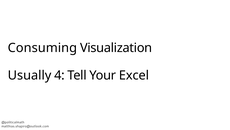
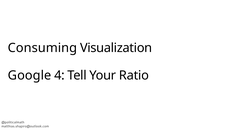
Usually: Usually -> Google
Excel: Excel -> Ratio
